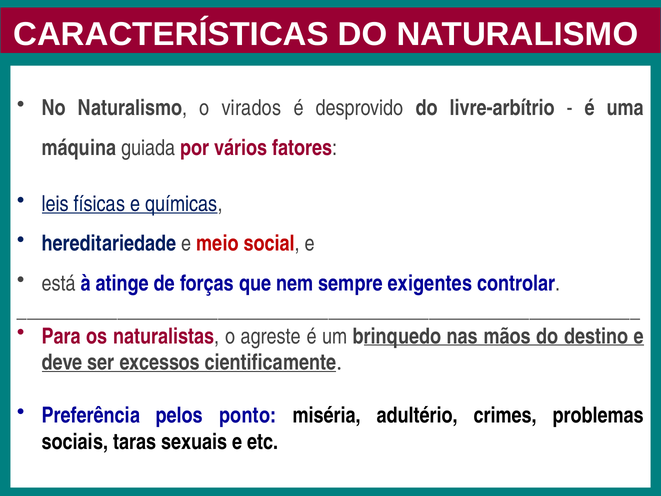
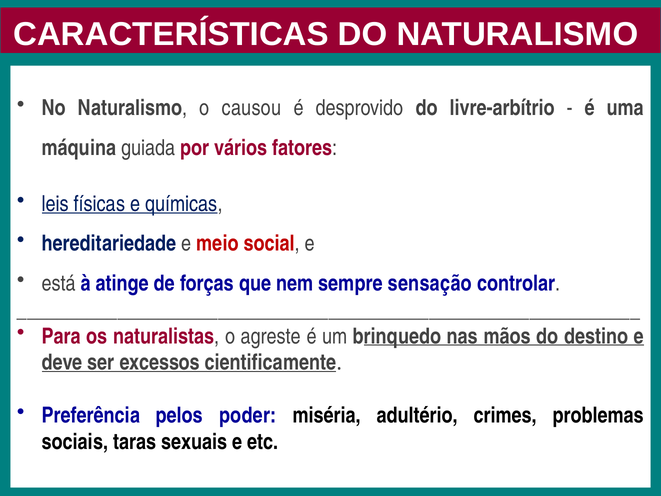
virados: virados -> causou
exigentes: exigentes -> sensação
ponto: ponto -> poder
